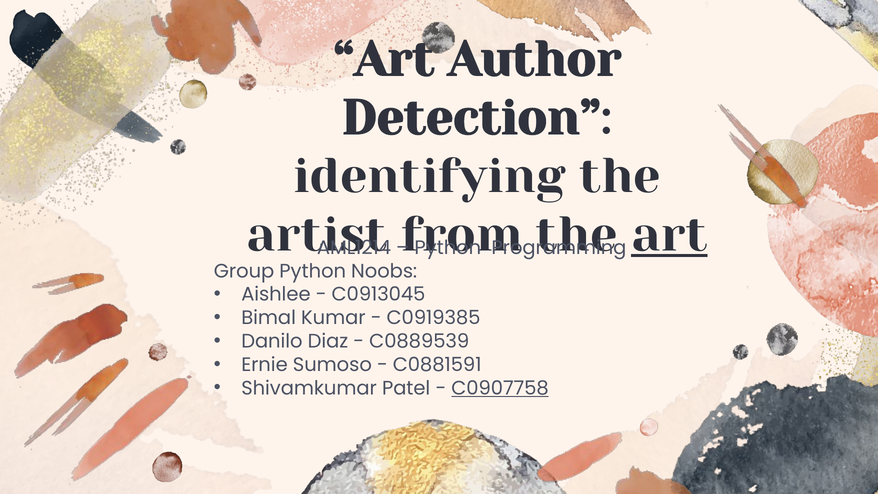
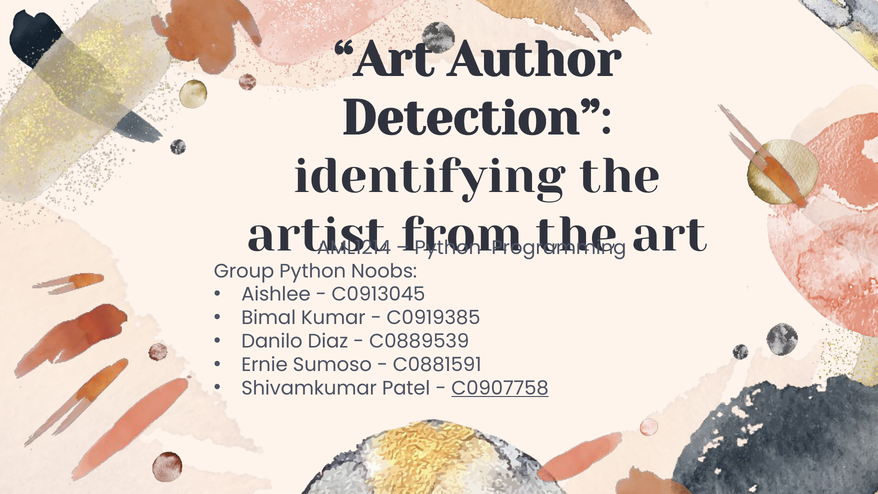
art at (669, 235) underline: present -> none
